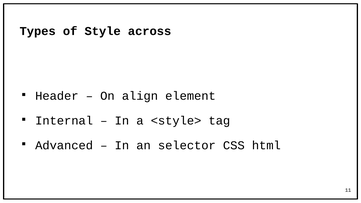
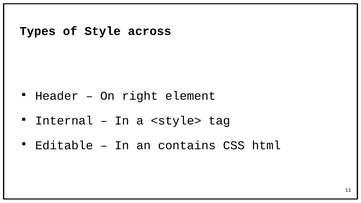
align: align -> right
Advanced: Advanced -> Editable
selector: selector -> contains
